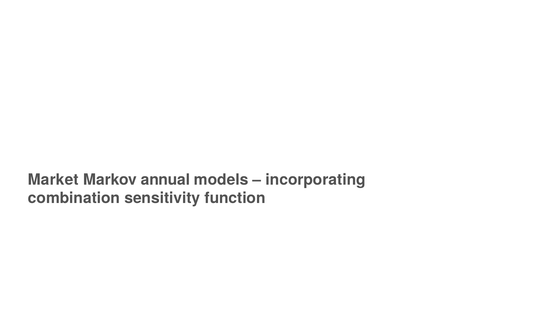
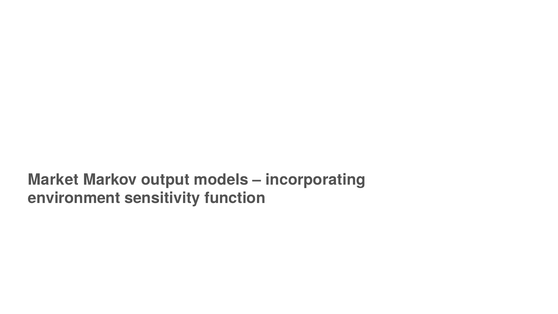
annual: annual -> output
combination: combination -> environment
